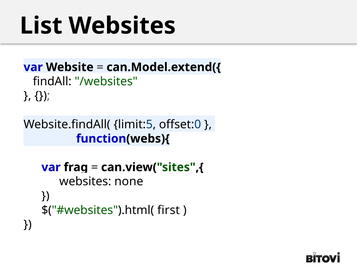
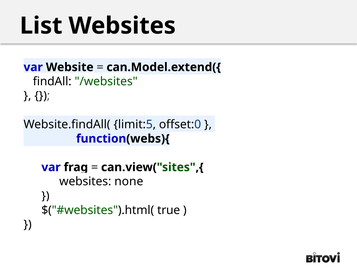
first: first -> true
